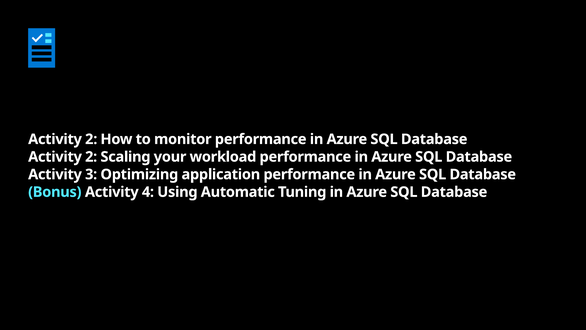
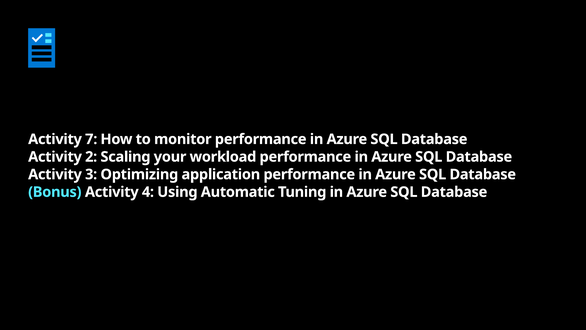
2 at (91, 139): 2 -> 7
